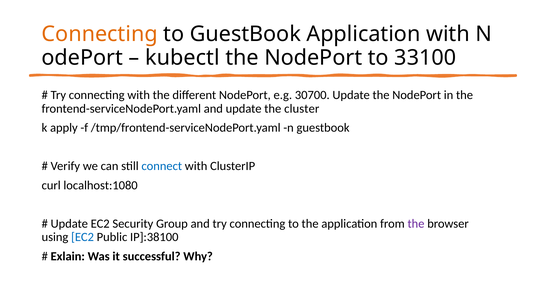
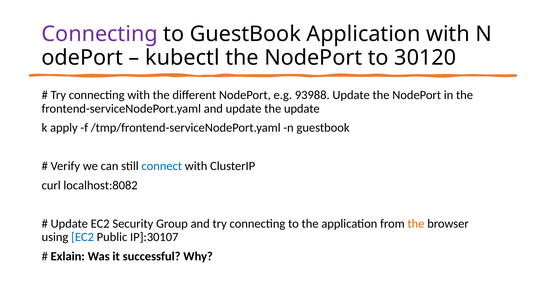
Connecting at (100, 34) colour: orange -> purple
33100: 33100 -> 30120
30700: 30700 -> 93988
the cluster: cluster -> update
localhost:1080: localhost:1080 -> localhost:8082
the at (416, 224) colour: purple -> orange
IP]:38100: IP]:38100 -> IP]:30107
